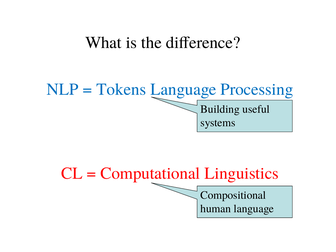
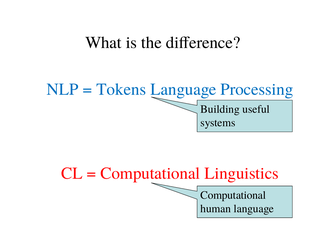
Compositional at (233, 195): Compositional -> Computational
